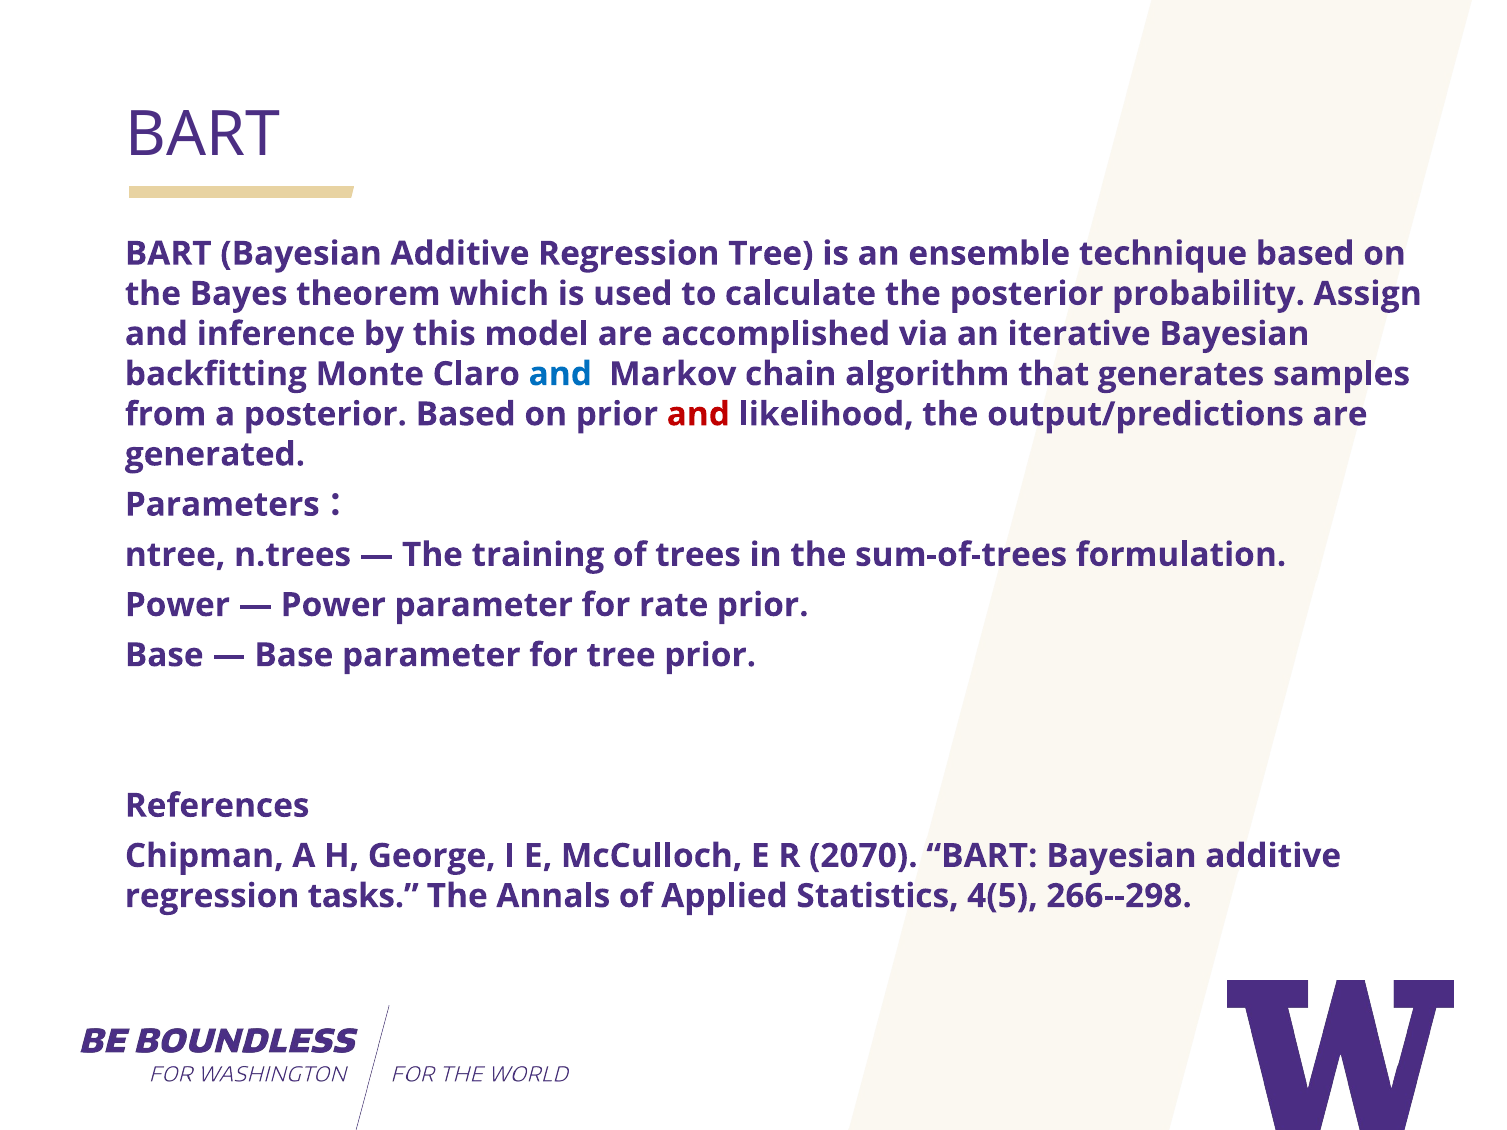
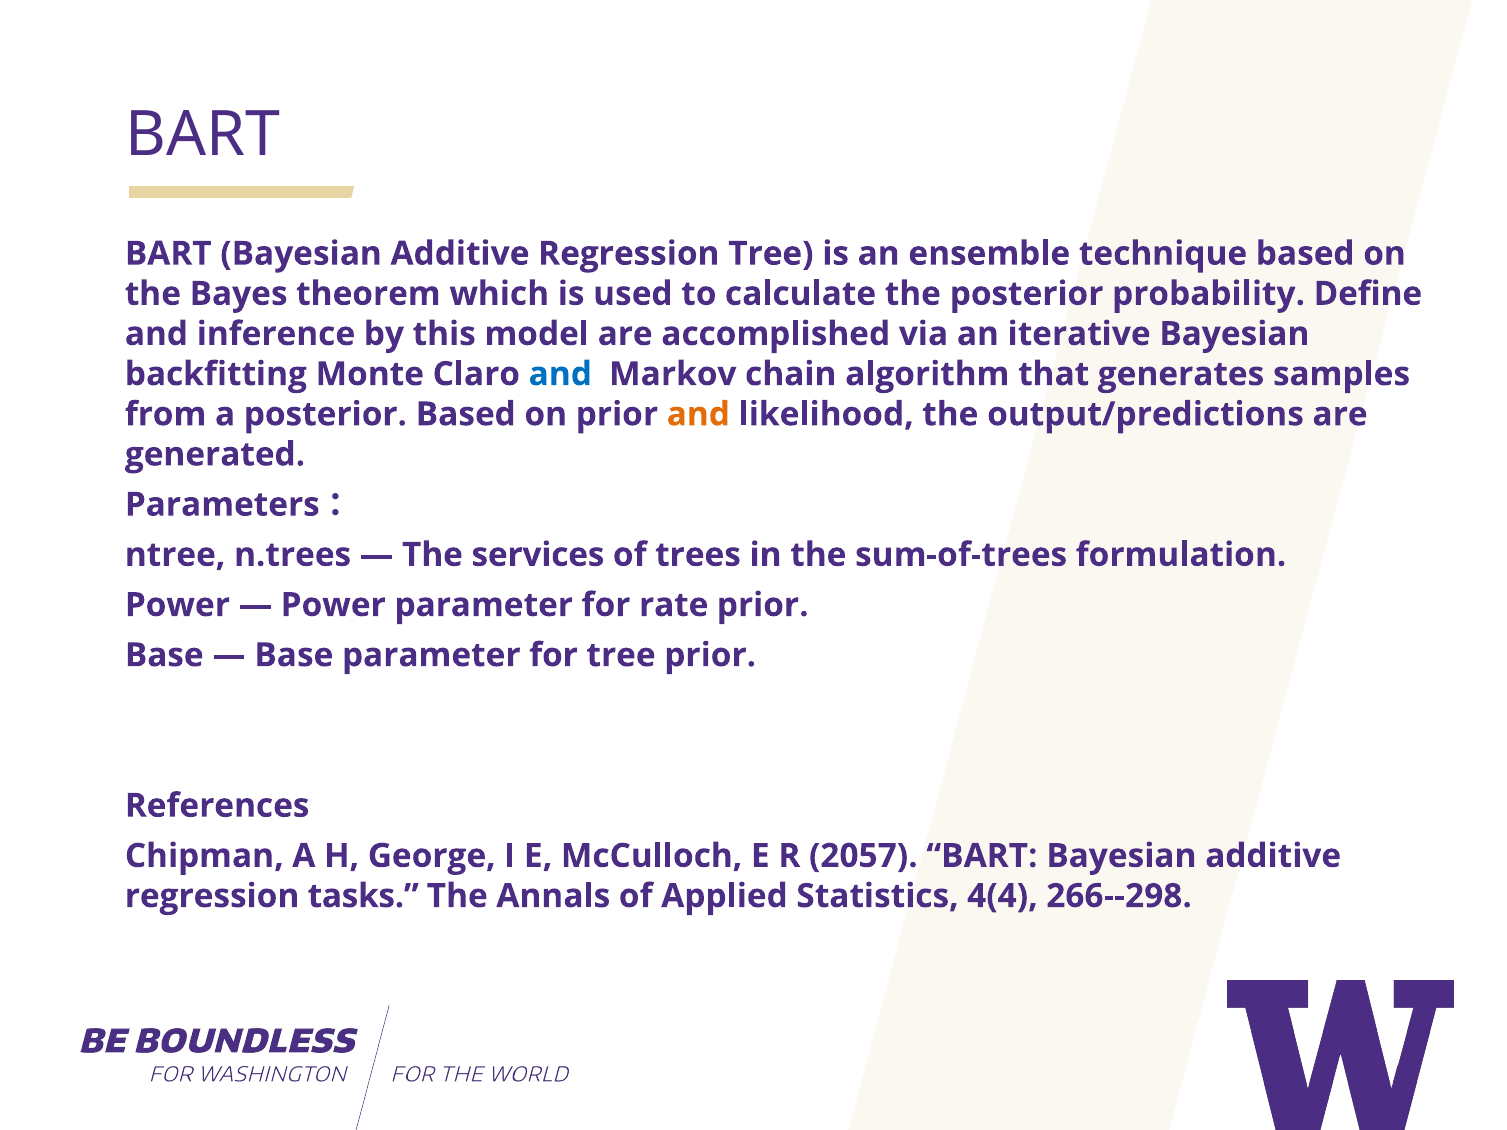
Assign: Assign -> Define
and at (698, 414) colour: red -> orange
training: training -> services
2070: 2070 -> 2057
4(5: 4(5 -> 4(4
